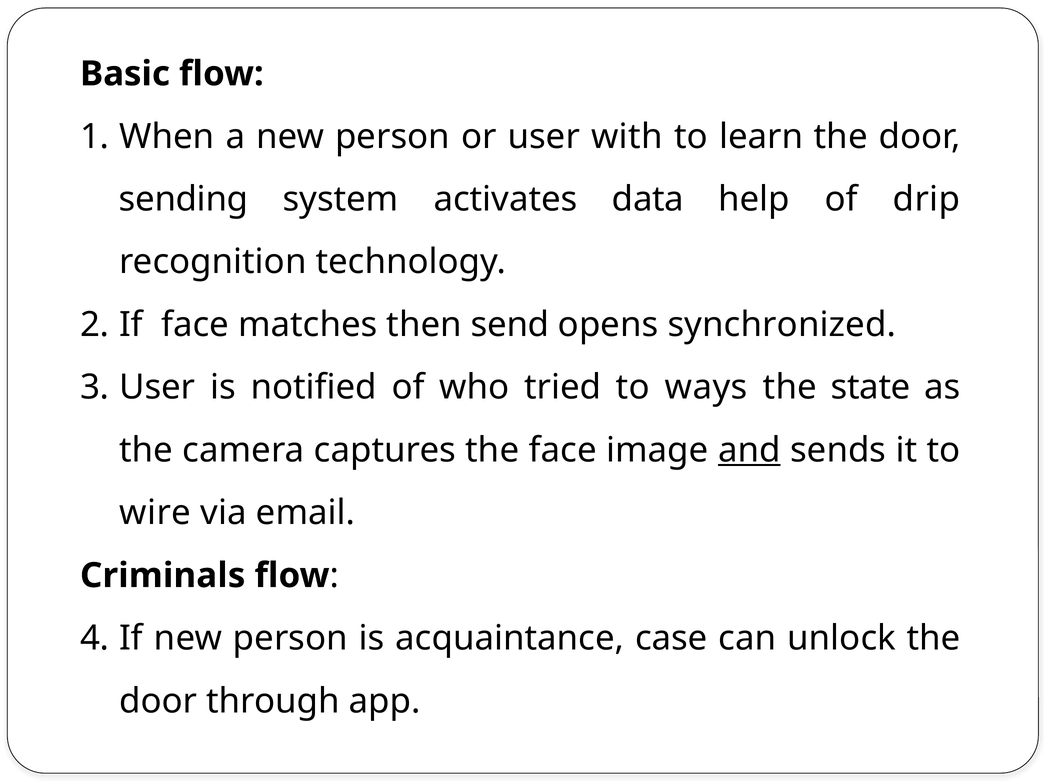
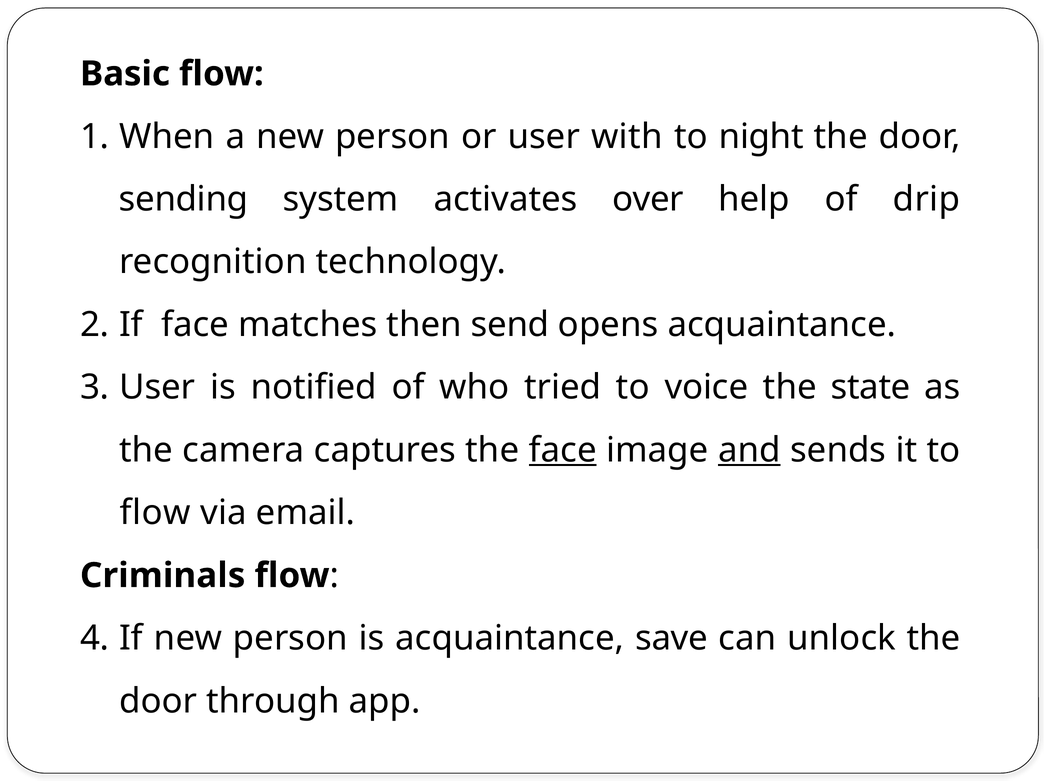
learn: learn -> night
data: data -> over
opens synchronized: synchronized -> acquaintance
ways: ways -> voice
face at (563, 450) underline: none -> present
wire at (155, 513): wire -> flow
case: case -> save
